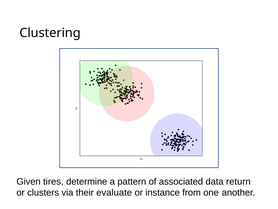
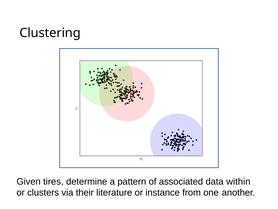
return: return -> within
evaluate: evaluate -> literature
